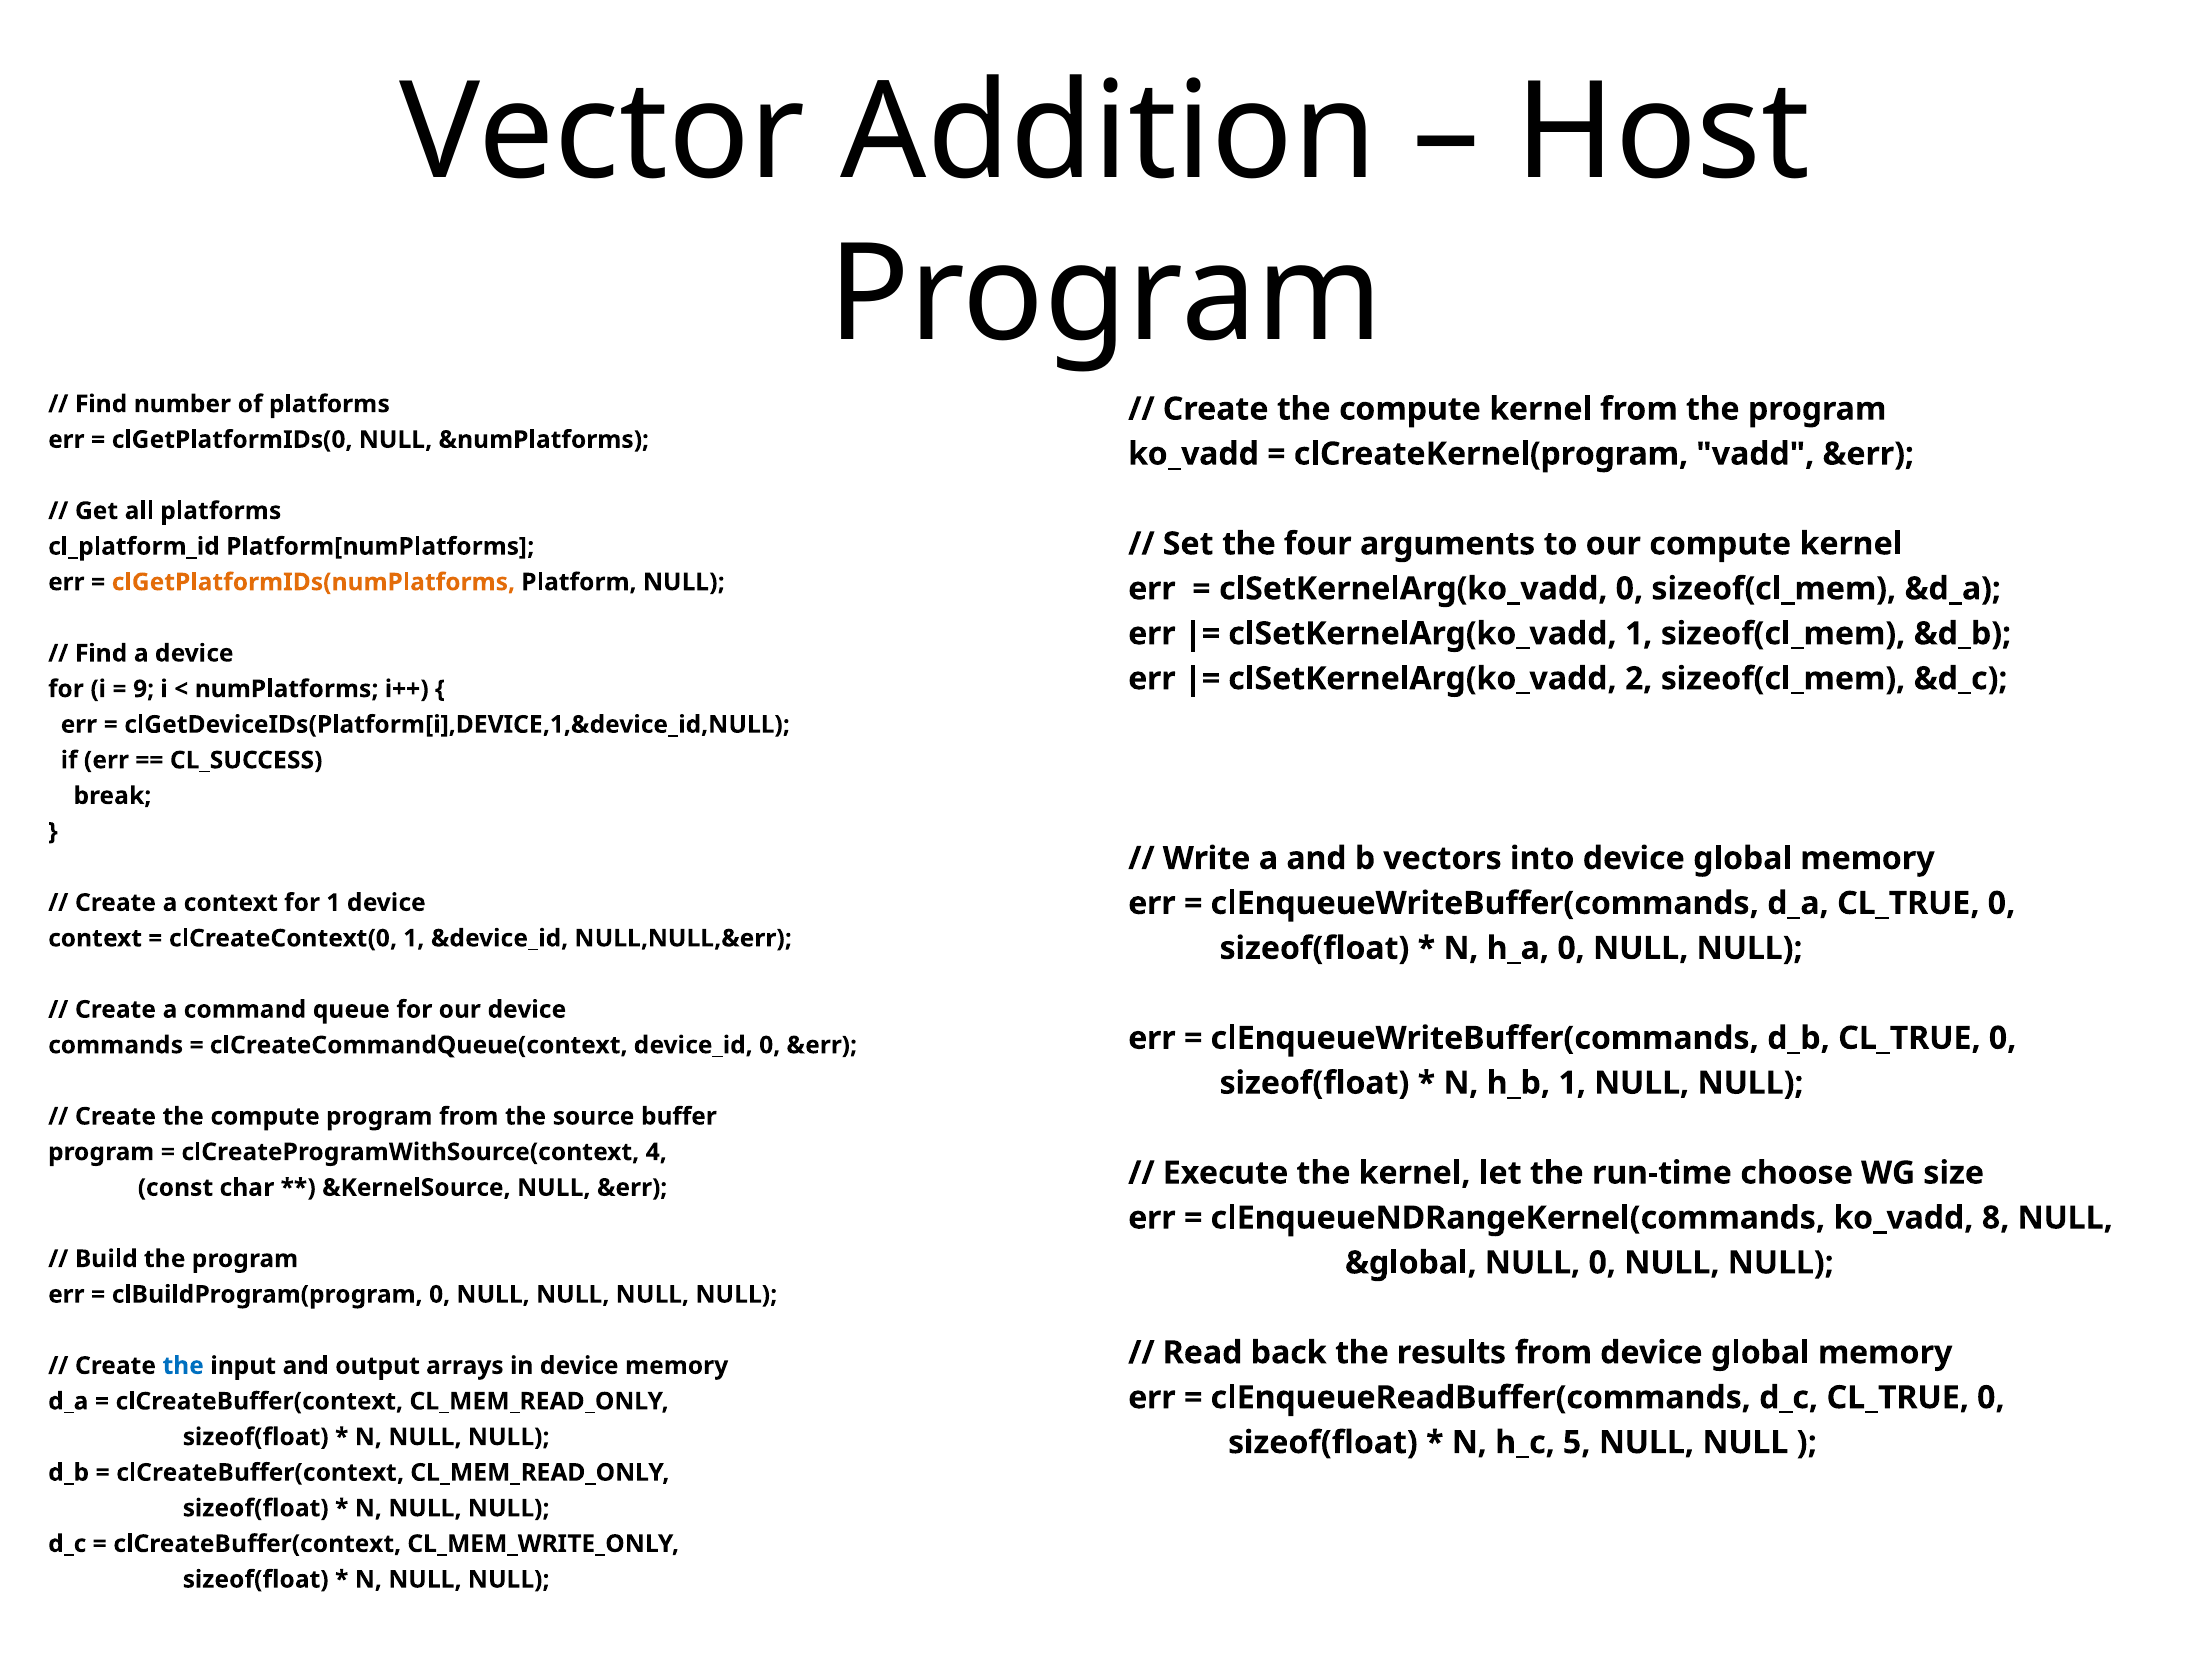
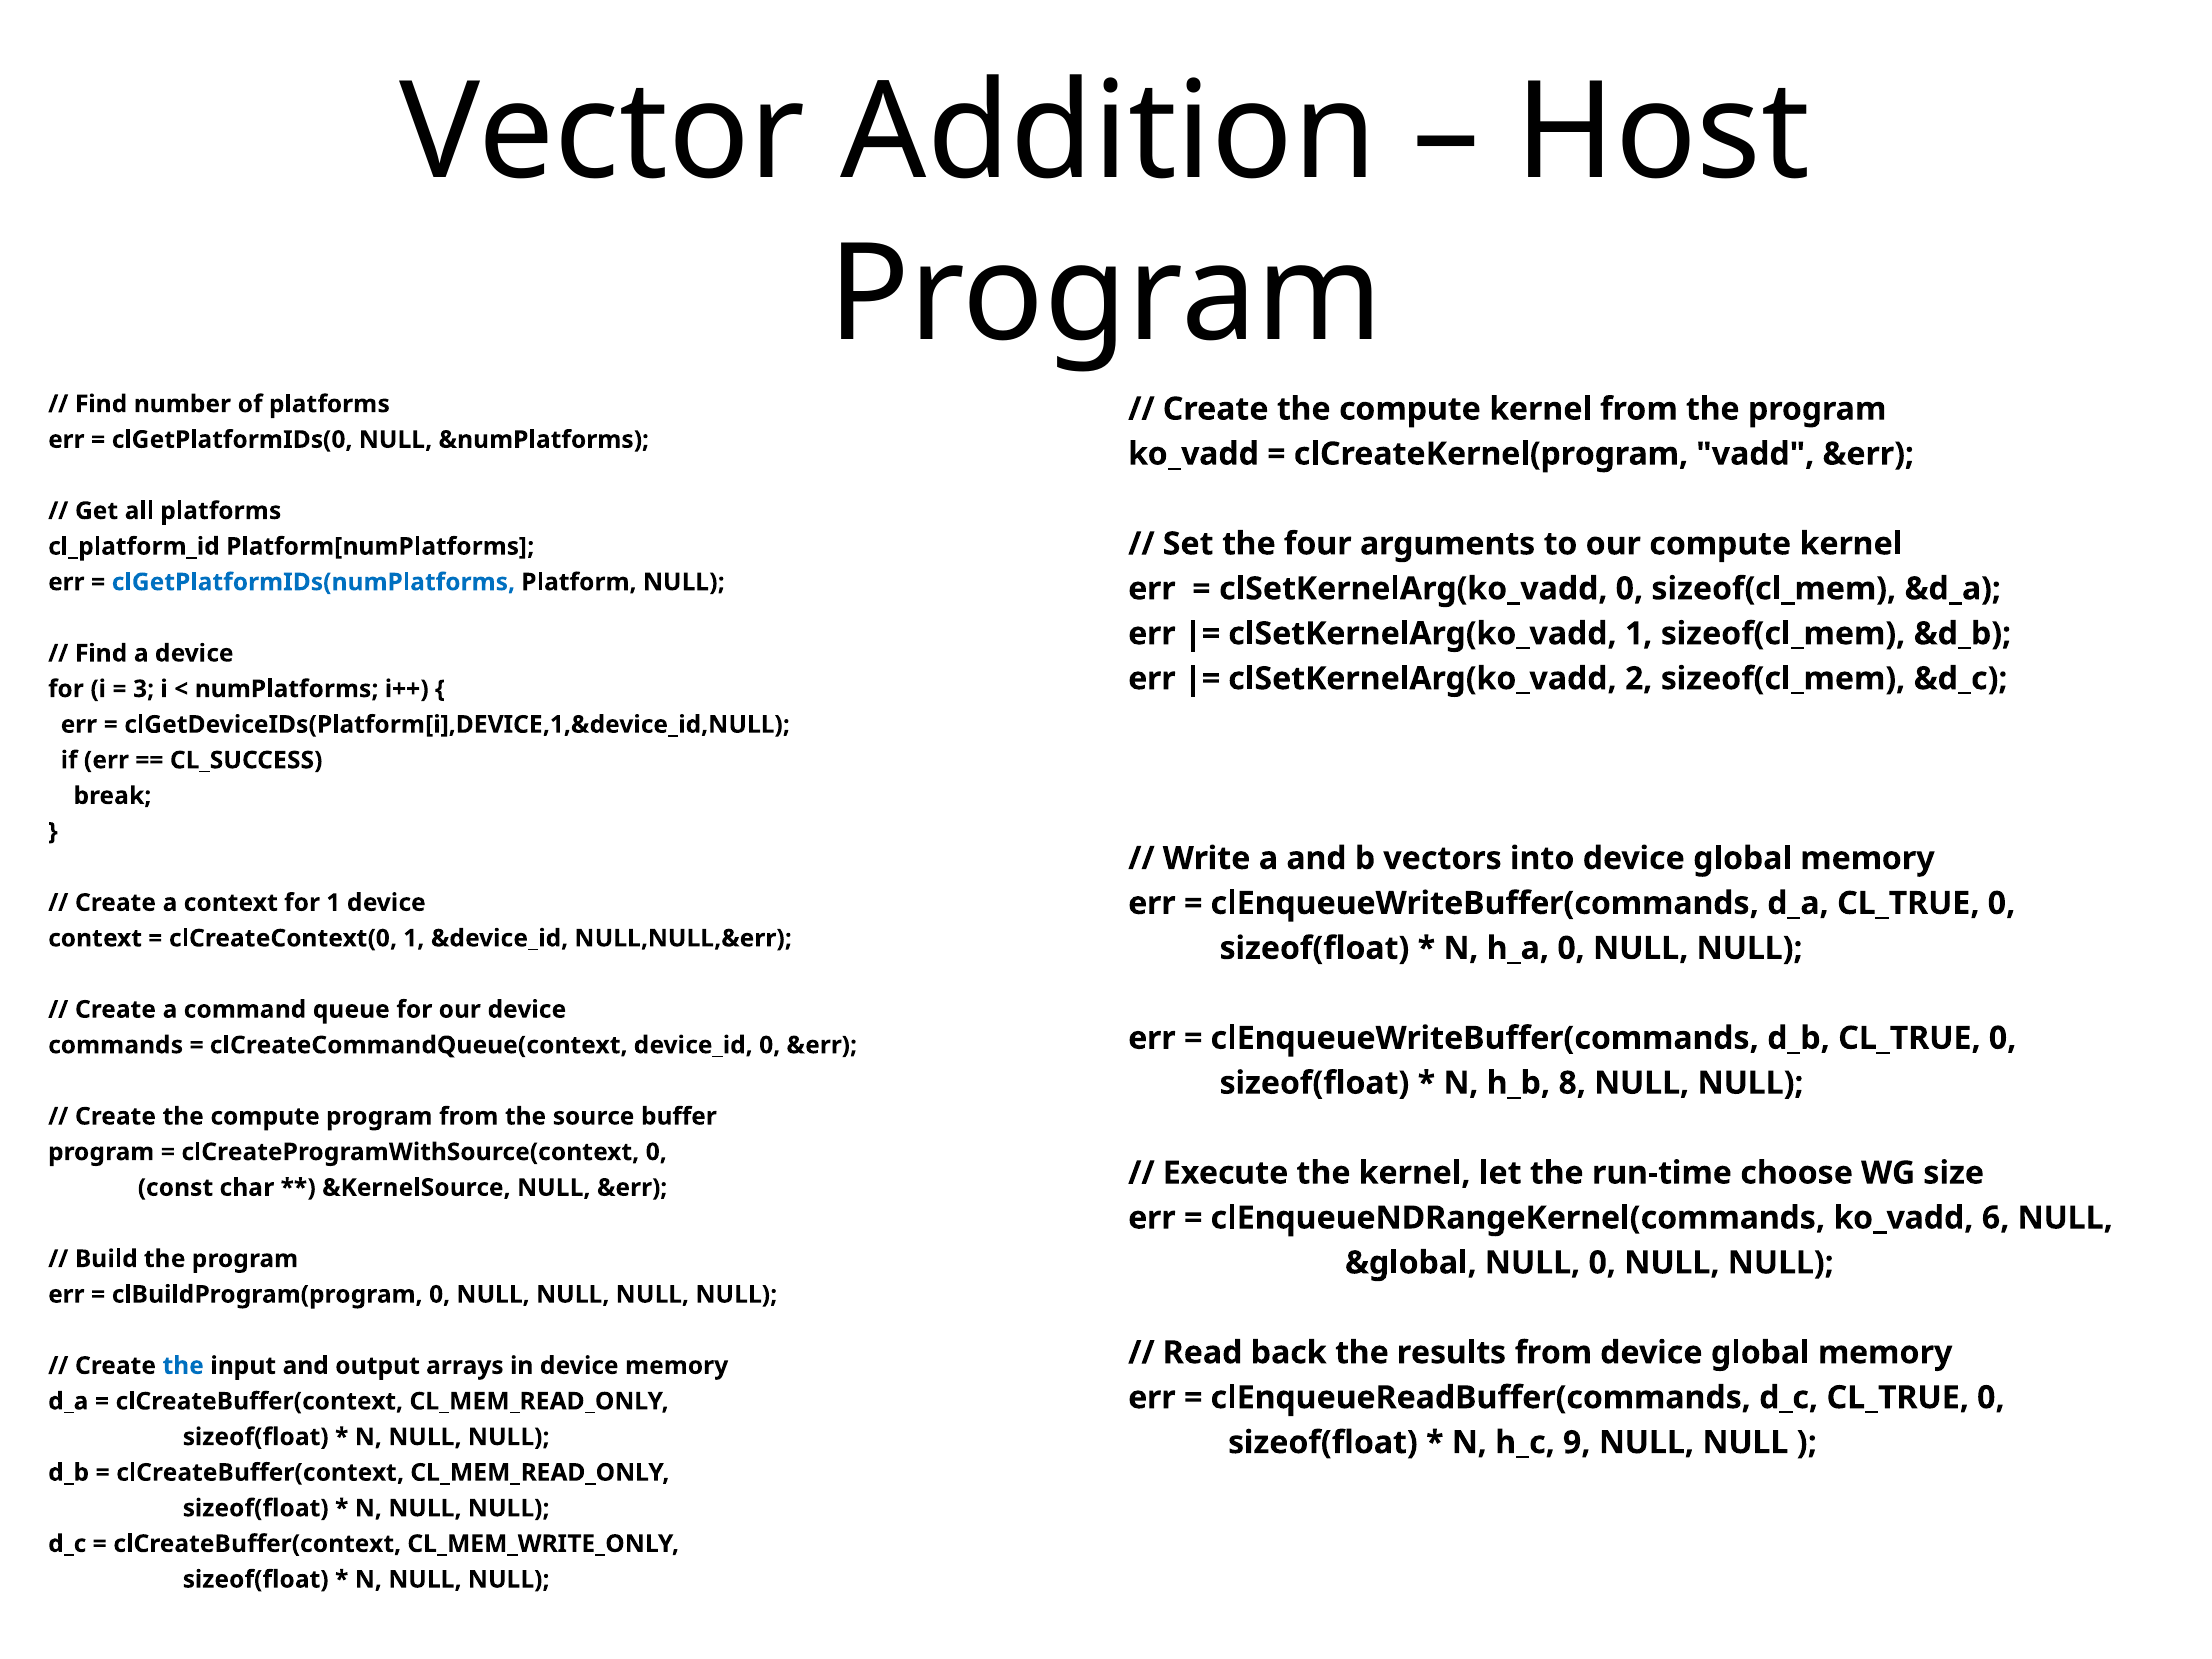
clGetPlatformIDs(numPlatforms colour: orange -> blue
9: 9 -> 3
h_b 1: 1 -> 8
clCreateProgramWithSource(context 4: 4 -> 0
8: 8 -> 6
5: 5 -> 9
